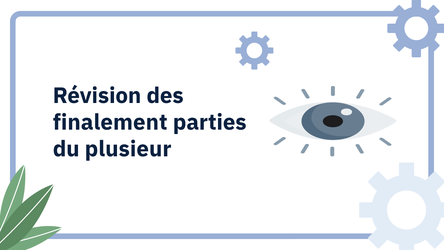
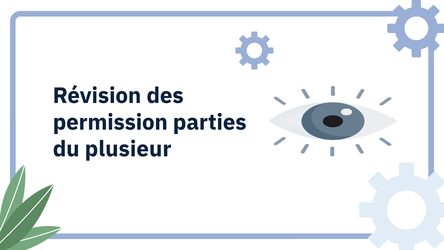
finalement: finalement -> permission
